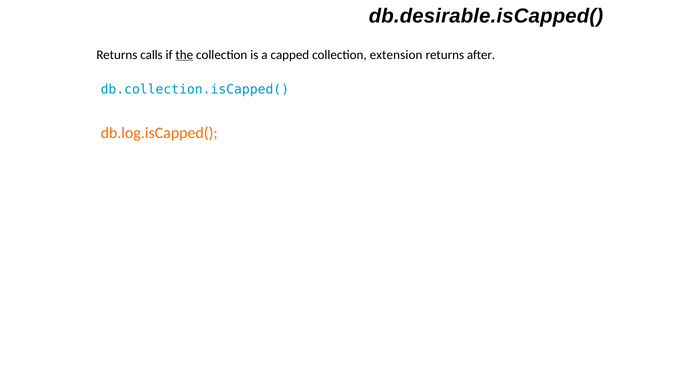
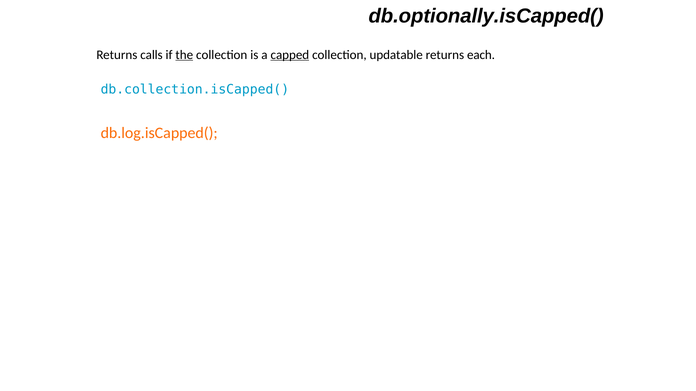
db.desirable.isCapped(: db.desirable.isCapped( -> db.optionally.isCapped(
capped underline: none -> present
extension: extension -> updatable
after: after -> each
